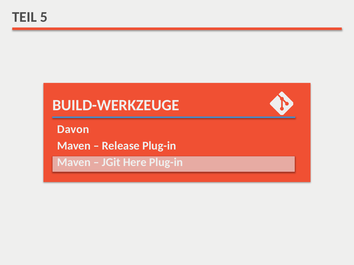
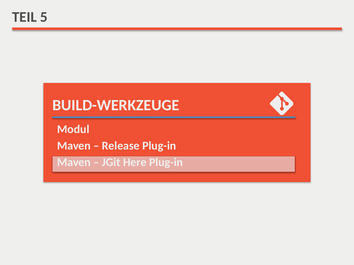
Davon: Davon -> Modul
